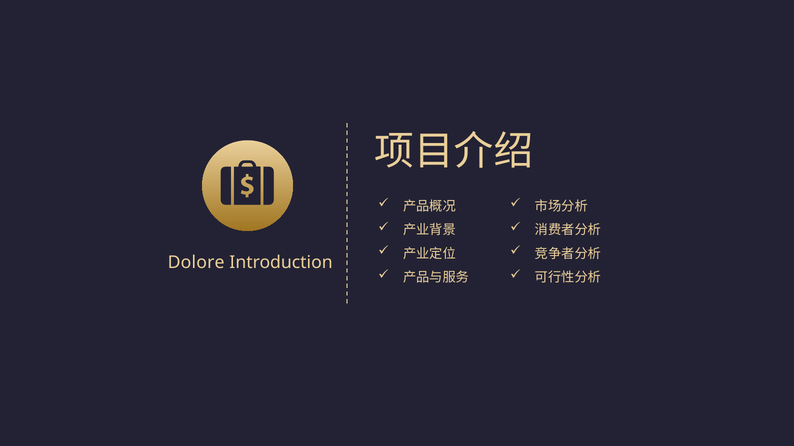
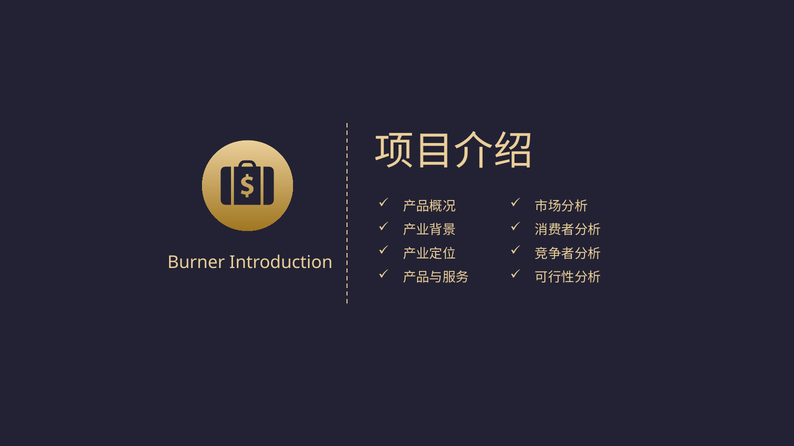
Dolore: Dolore -> Burner
